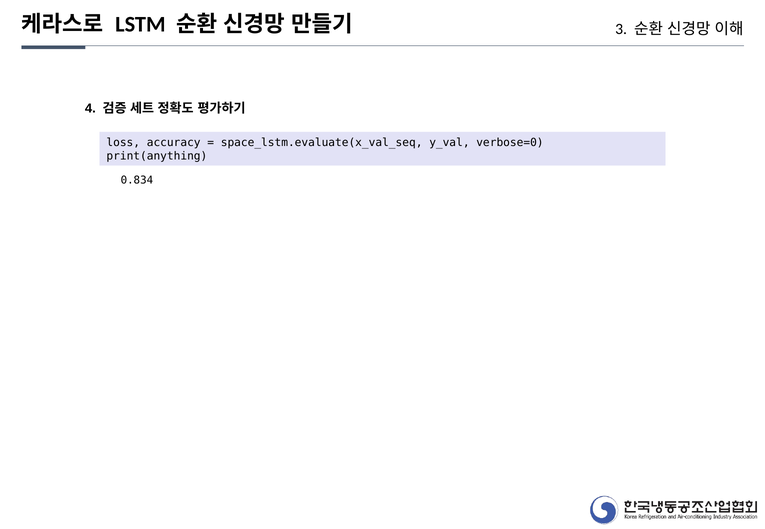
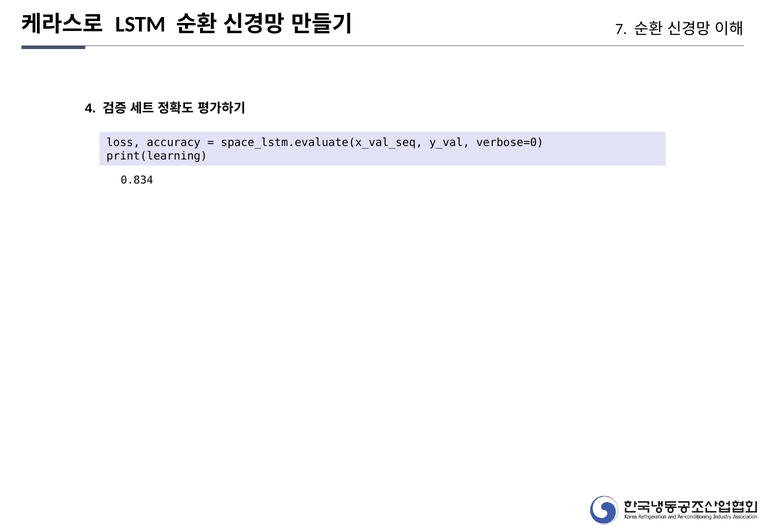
3: 3 -> 7
print(anything: print(anything -> print(learning
